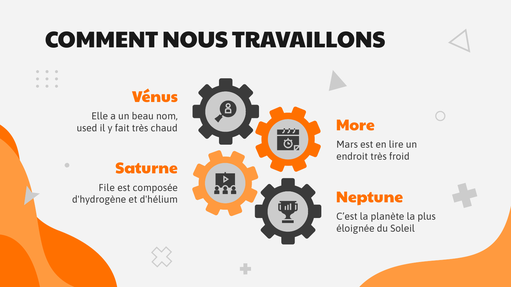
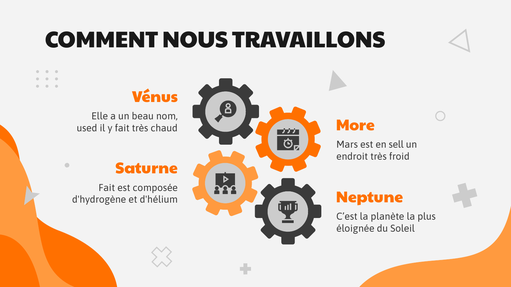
lire: lire -> sell
File at (107, 188): File -> Fait
